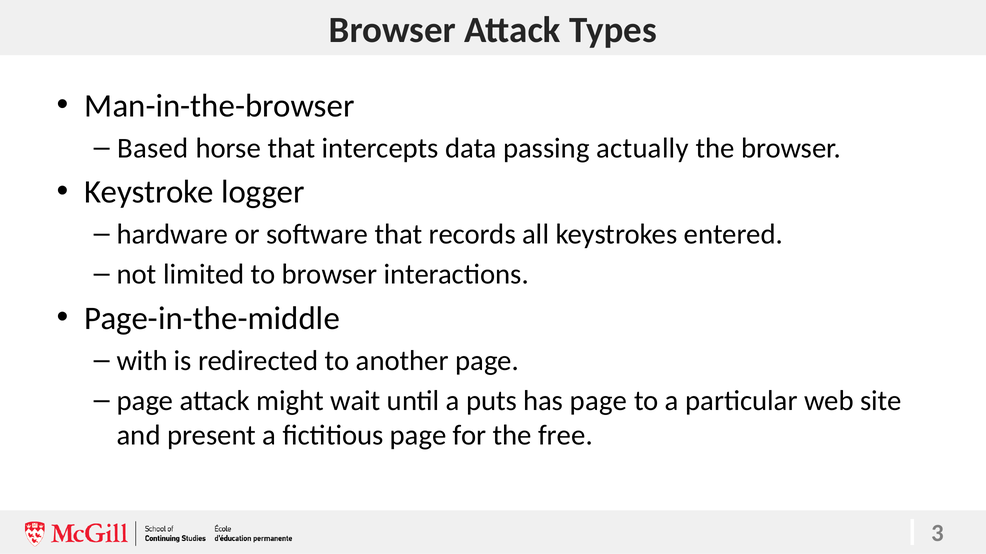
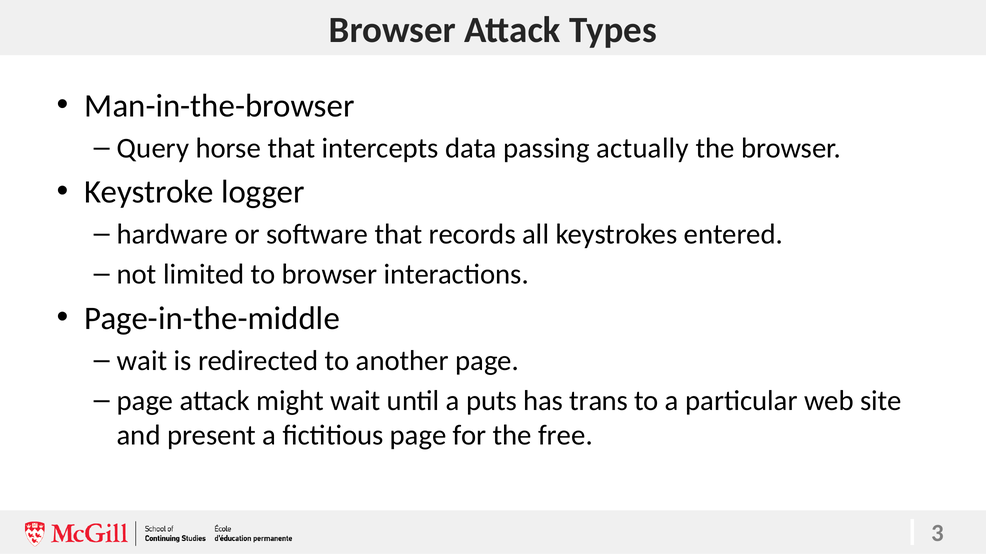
Based: Based -> Query
with at (142, 361): with -> wait
has page: page -> trans
